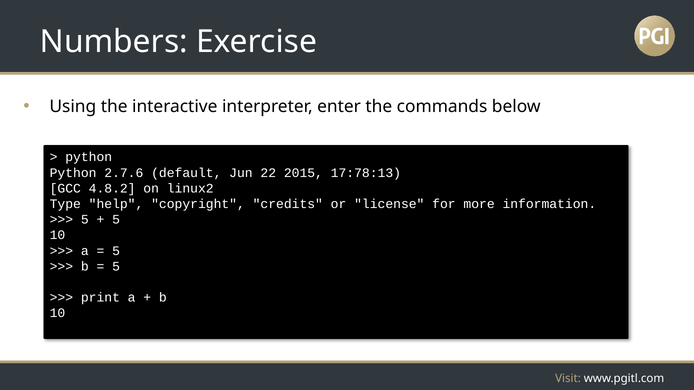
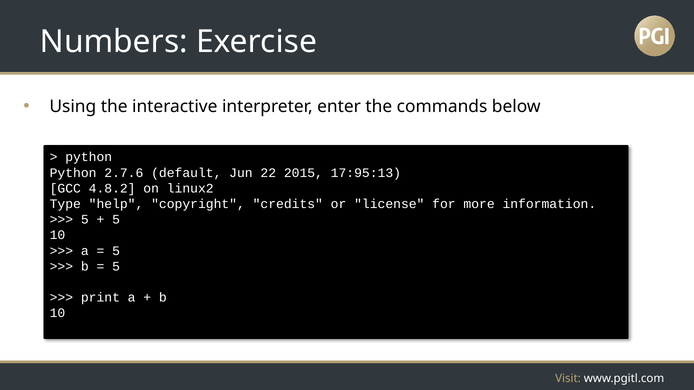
17:78:13: 17:78:13 -> 17:95:13
